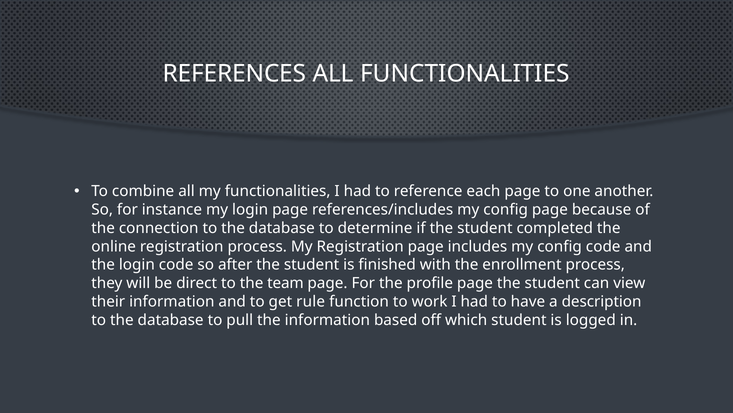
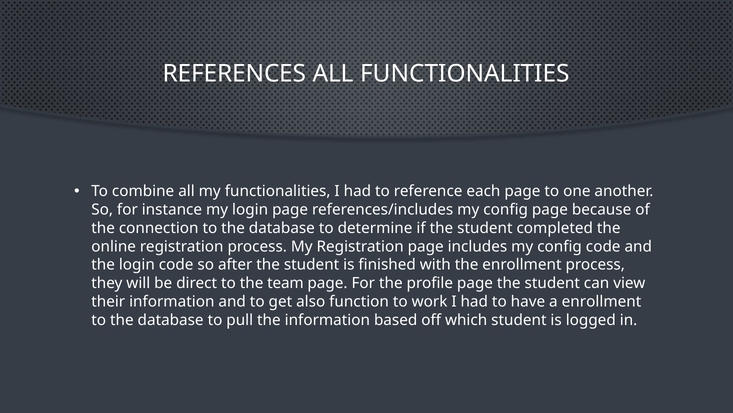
rule: rule -> also
a description: description -> enrollment
